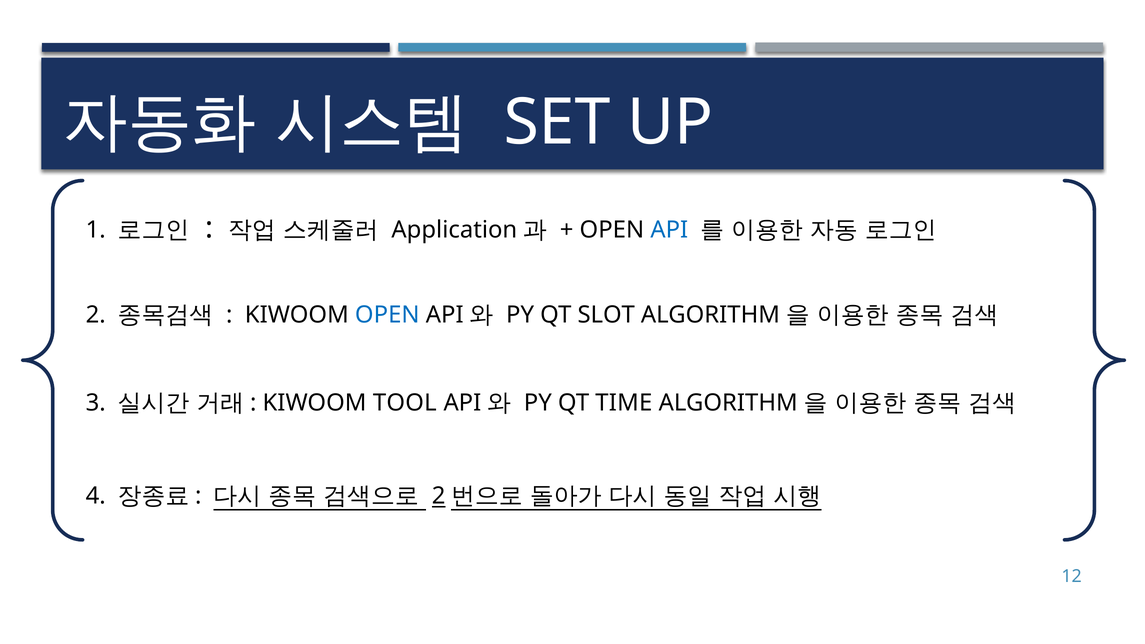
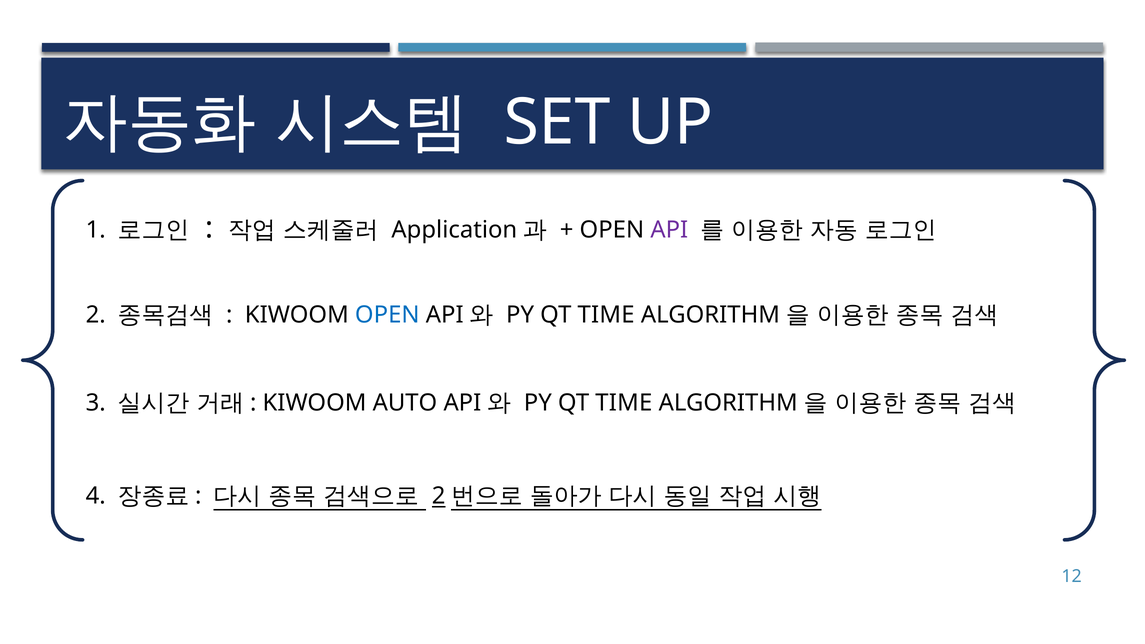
API colour: blue -> purple
SLOT at (606, 315): SLOT -> TIME
TOOL: TOOL -> AUTO
